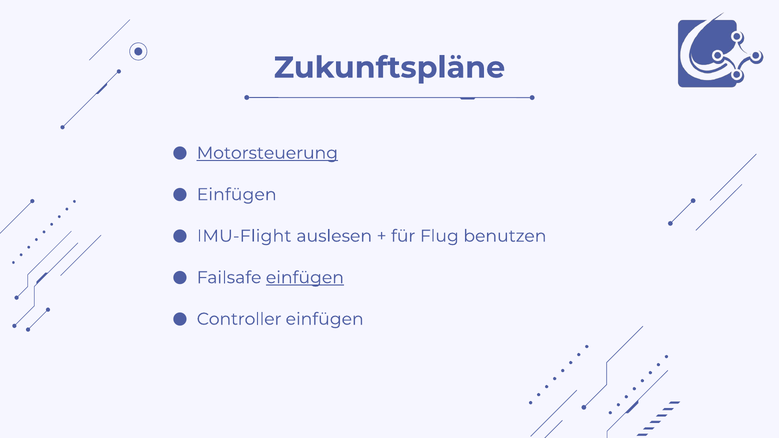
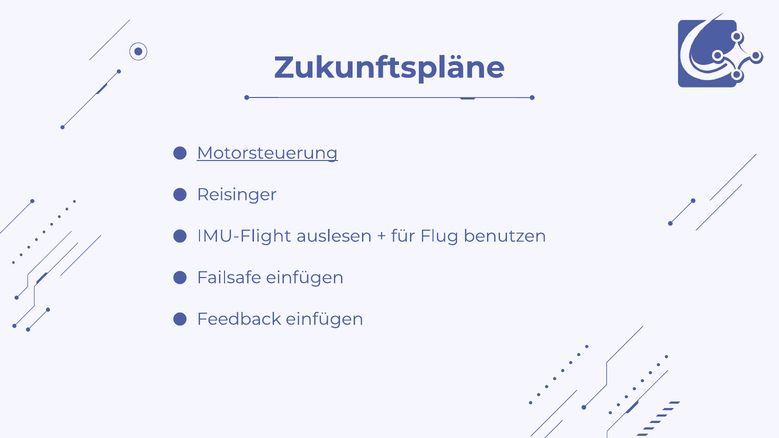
Einfügen at (237, 195): Einfügen -> Reisinger
einfügen at (305, 278) underline: present -> none
Controller: Controller -> Feedback
